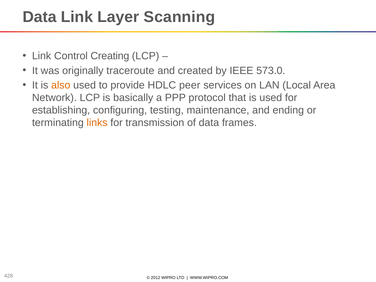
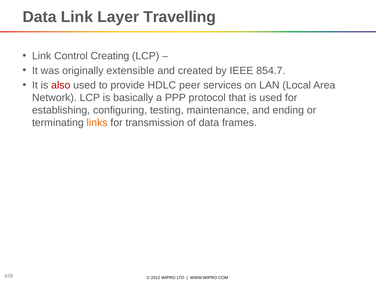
Scanning: Scanning -> Travelling
traceroute: traceroute -> extensible
573.0: 573.0 -> 854.7
also colour: orange -> red
